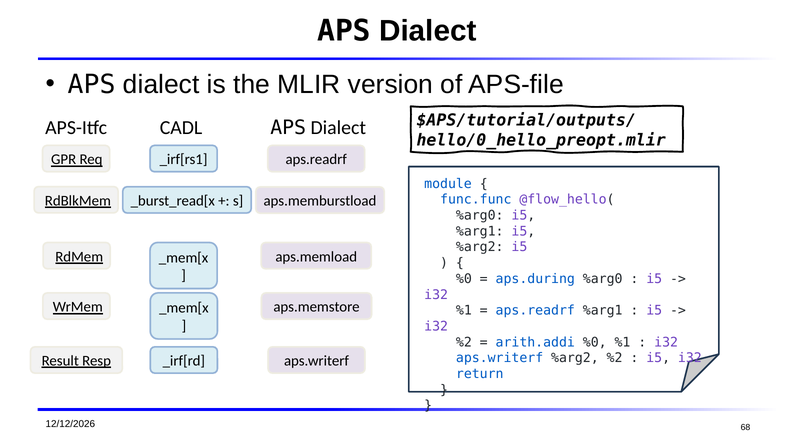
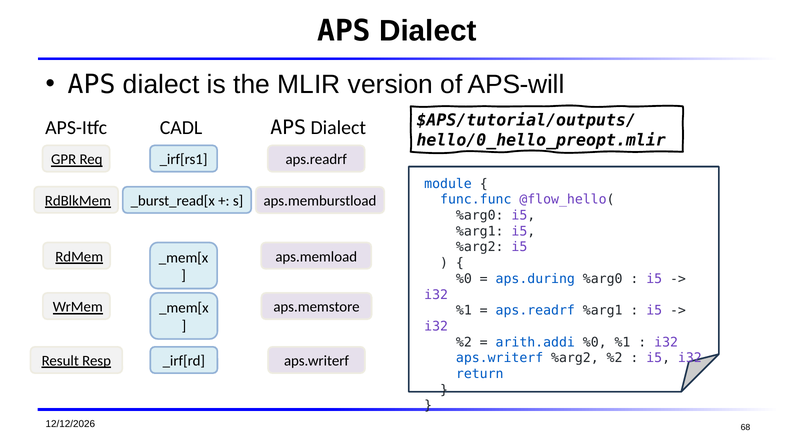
APS-file: APS-file -> APS-will
